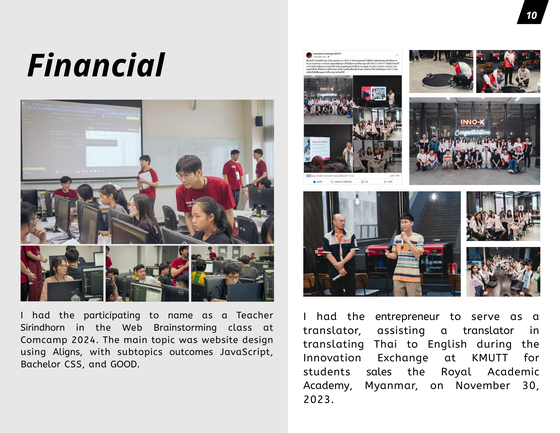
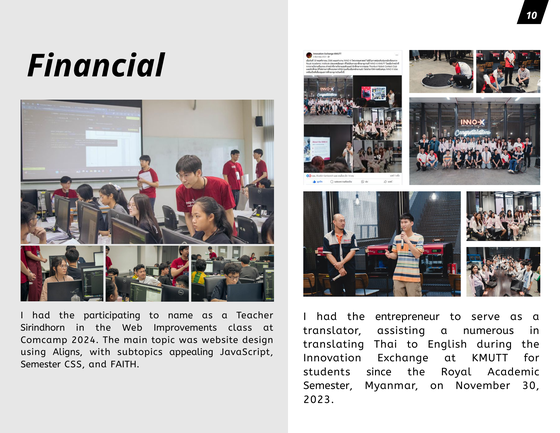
Brainstorming: Brainstorming -> Improvements
assisting a translator: translator -> numerous
outcomes: outcomes -> appealing
Bachelor at (41, 364): Bachelor -> Semester
GOOD: GOOD -> FAITH
sales: sales -> since
Academy at (328, 385): Academy -> Semester
